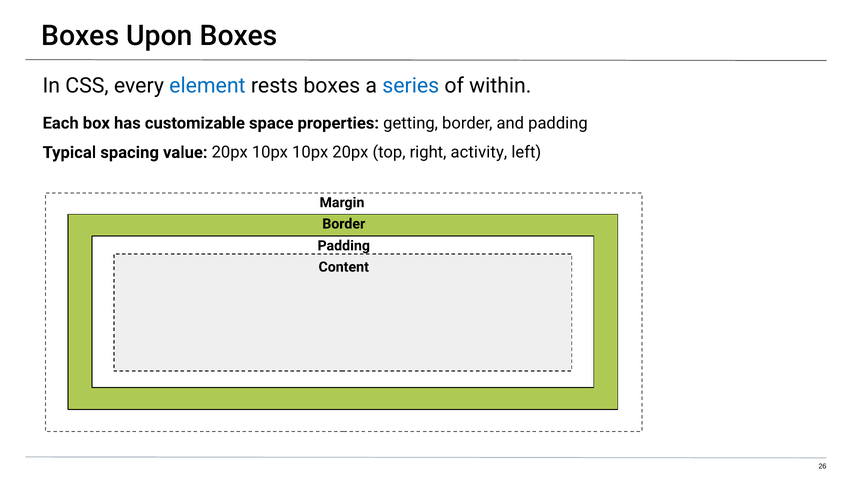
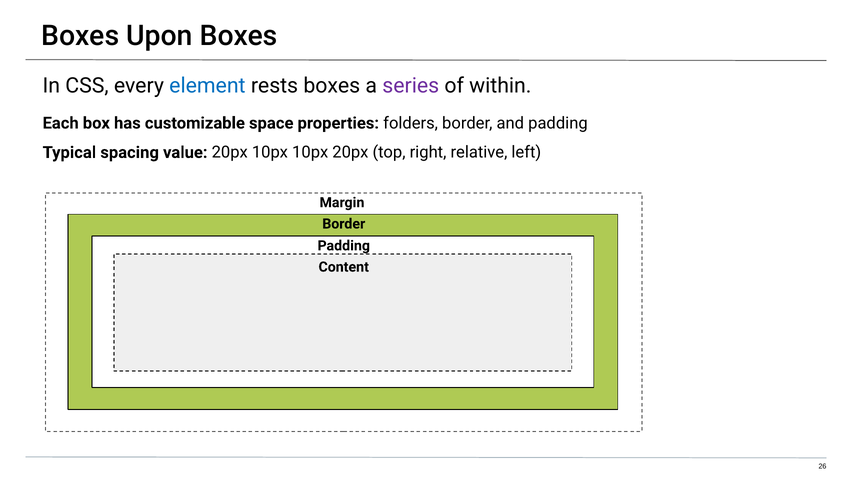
series colour: blue -> purple
getting: getting -> folders
activity: activity -> relative
